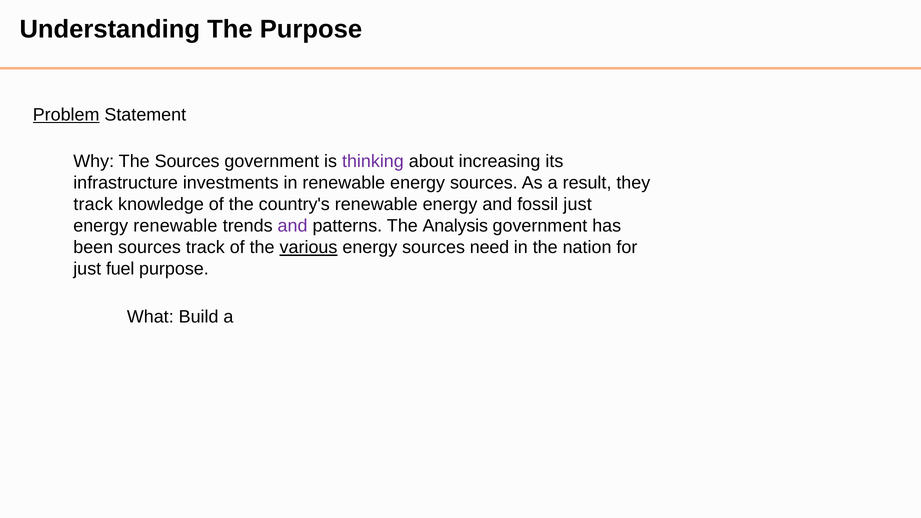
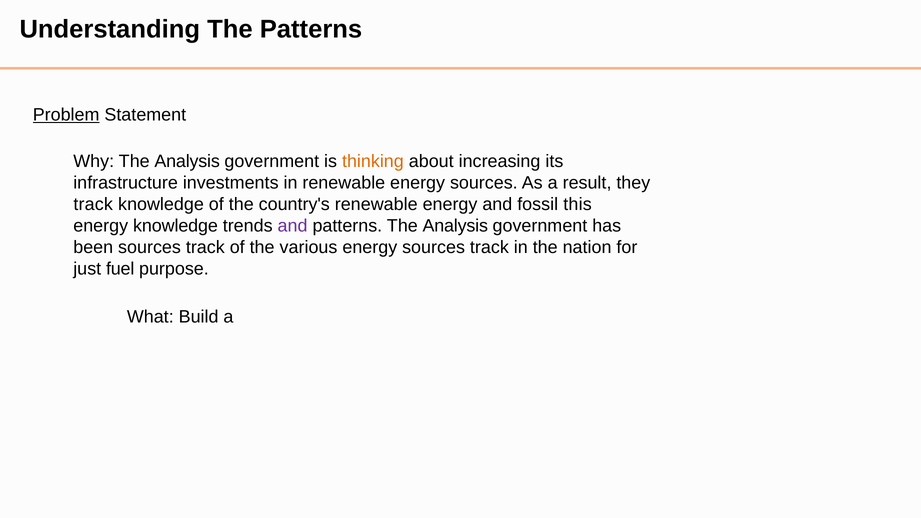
The Purpose: Purpose -> Patterns
Why The Sources: Sources -> Analysis
thinking colour: purple -> orange
fossil just: just -> this
energy renewable: renewable -> knowledge
various underline: present -> none
energy sources need: need -> track
